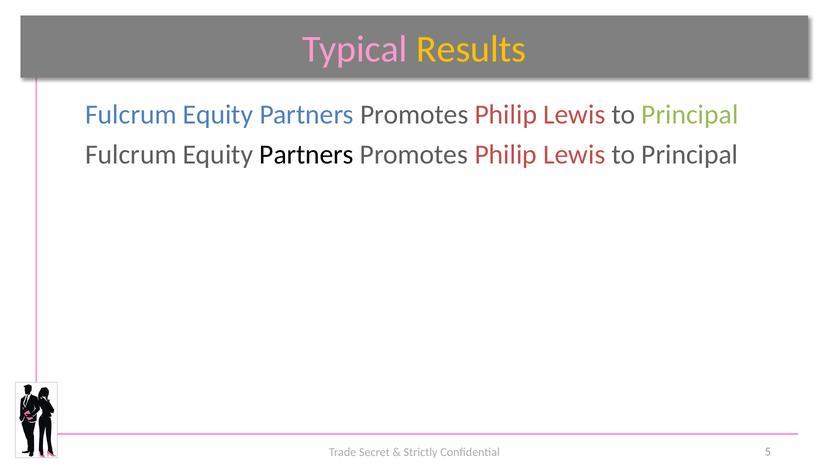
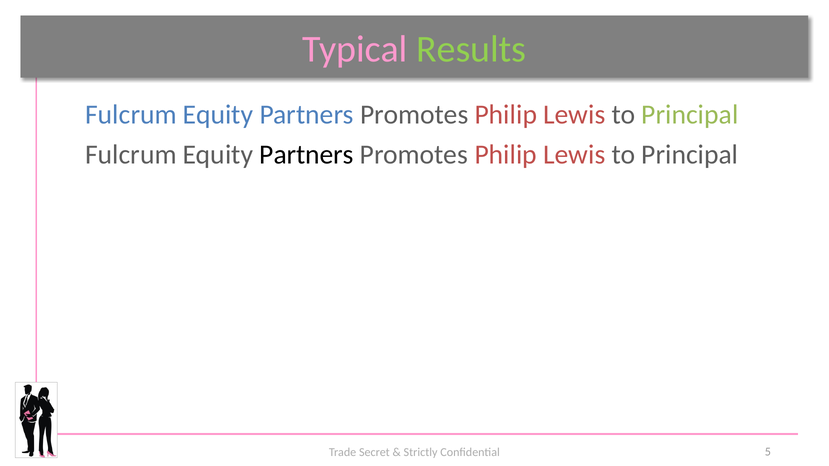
Results colour: yellow -> light green
